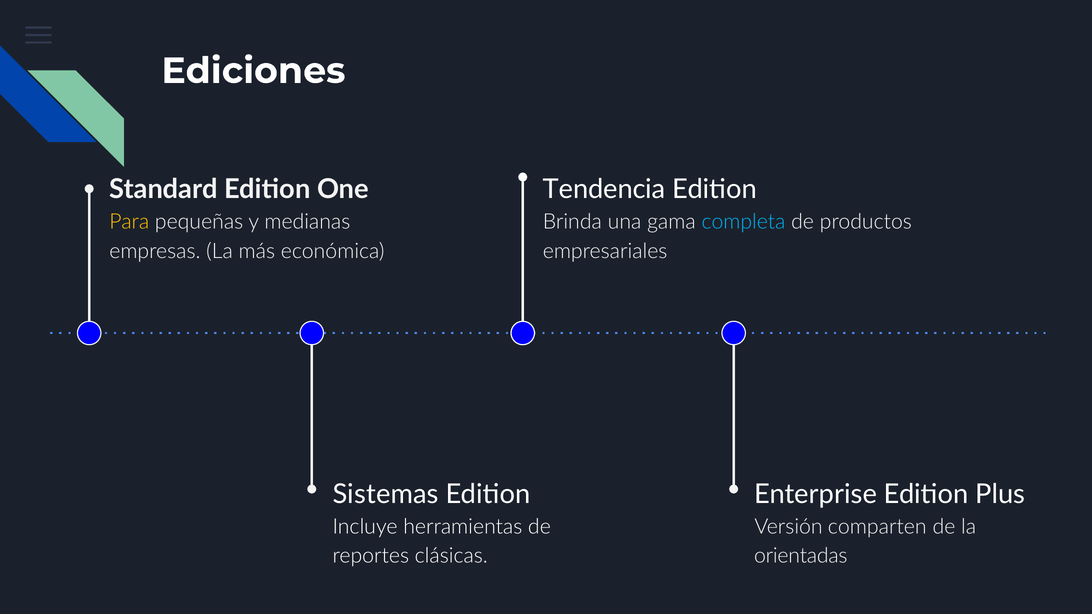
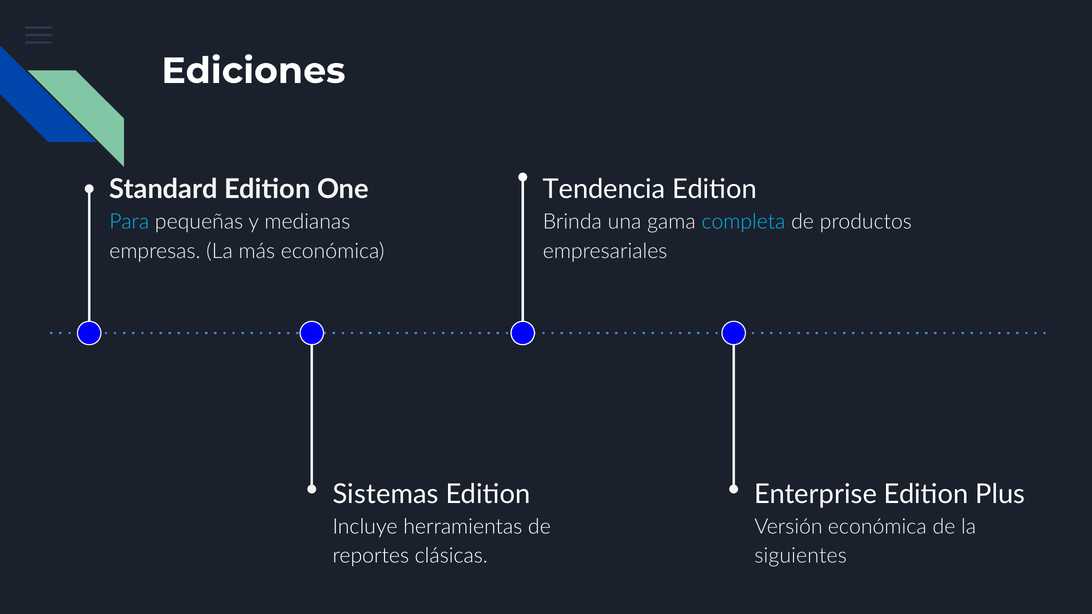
Para colour: yellow -> light blue
Versión comparten: comparten -> económica
orientadas: orientadas -> siguientes
